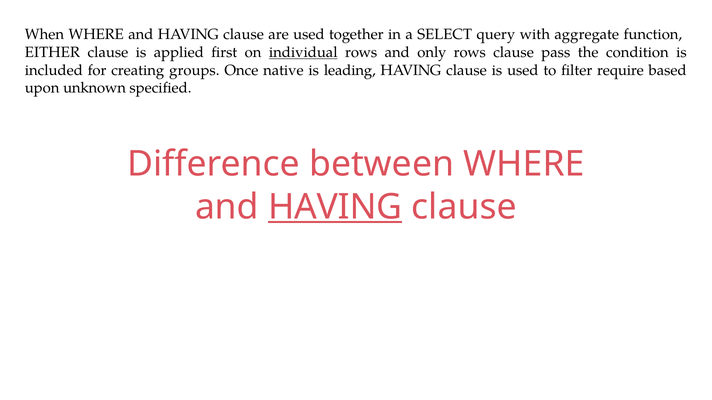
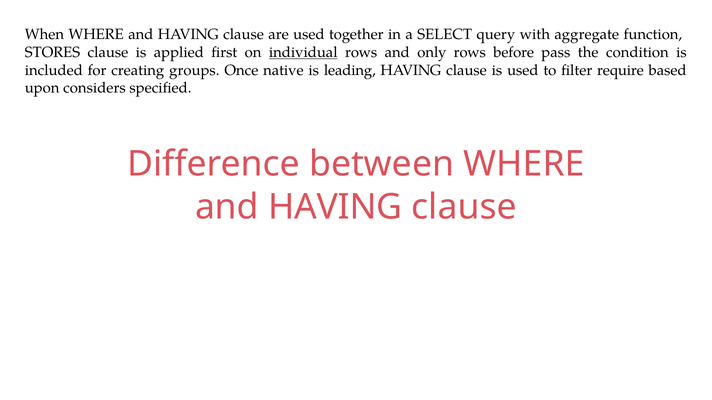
EITHER: EITHER -> STORES
rows clause: clause -> before
unknown: unknown -> considers
HAVING at (335, 207) underline: present -> none
